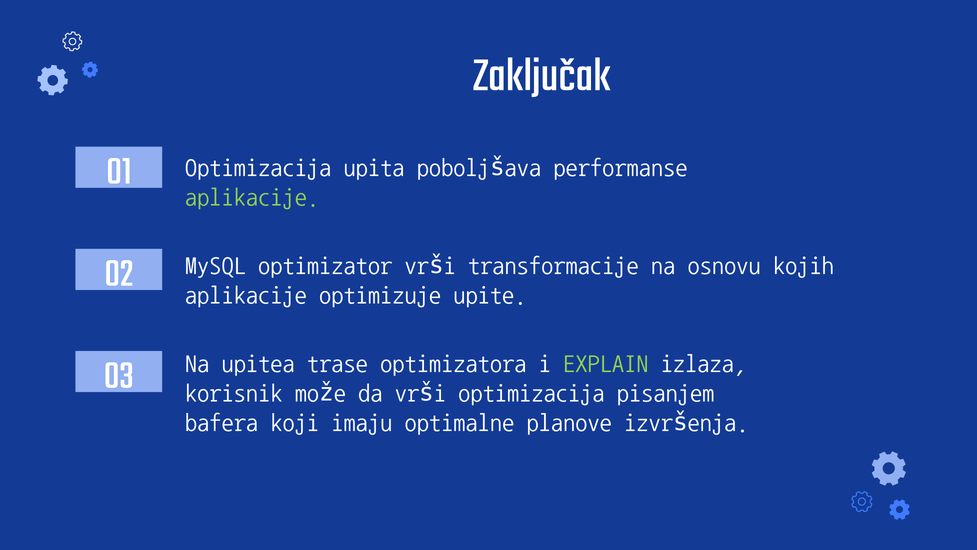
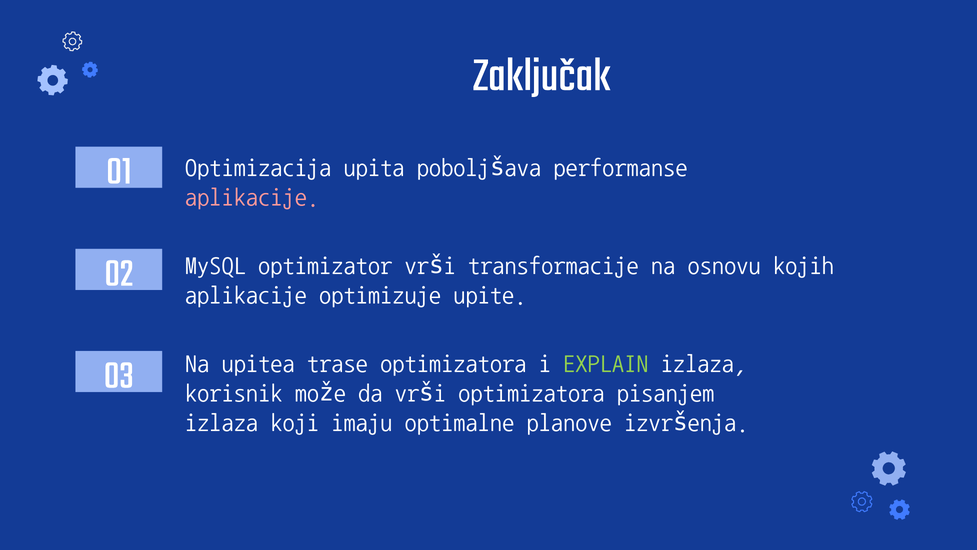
aplikacije at (252, 196) colour: light green -> pink
i optimizacija: optimizacija -> optimizatora
bafera at (222, 422): bafera -> izlaza
